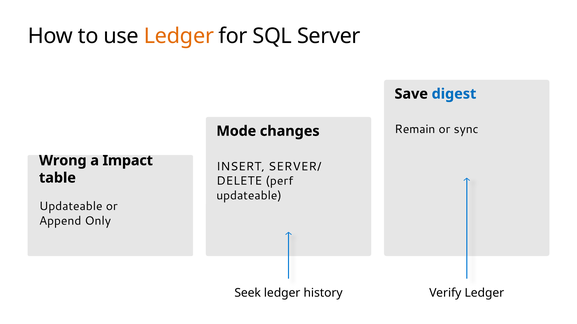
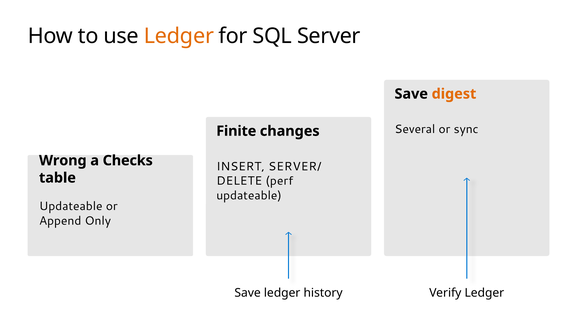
digest colour: blue -> orange
Remain: Remain -> Several
Mode: Mode -> Finite
Impact: Impact -> Checks
Seek at (248, 293): Seek -> Save
